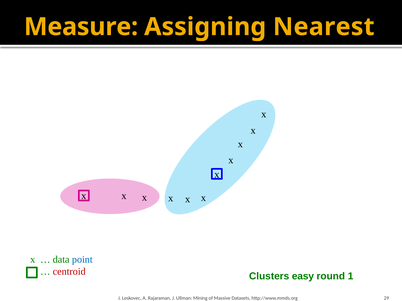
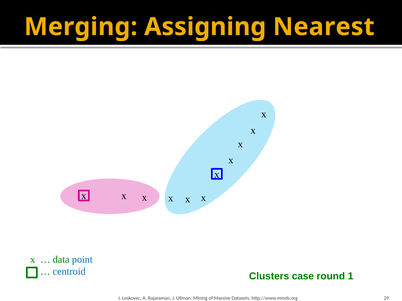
Measure: Measure -> Merging
centroid colour: red -> blue
easy: easy -> case
